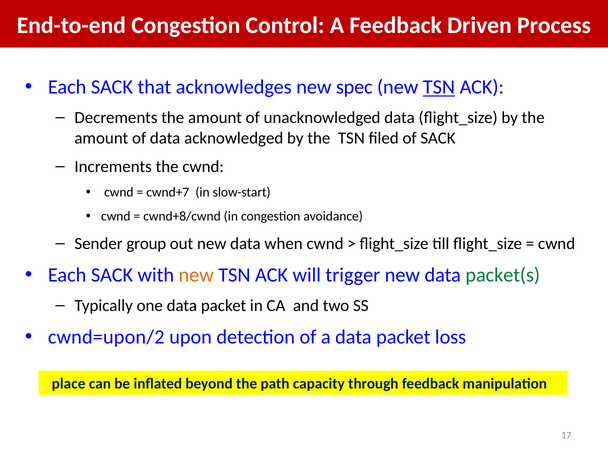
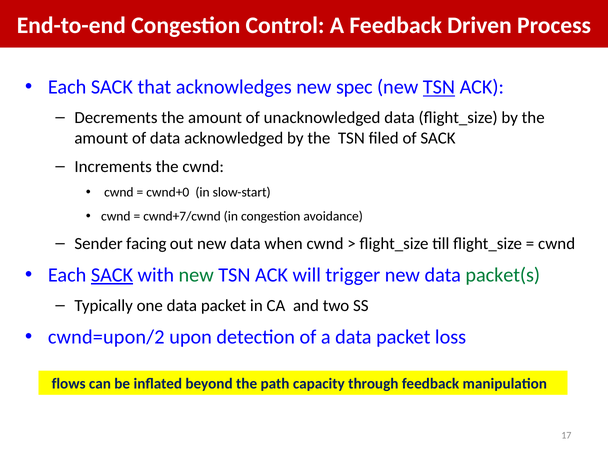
cwnd+7: cwnd+7 -> cwnd+0
cwnd+8/cwnd: cwnd+8/cwnd -> cwnd+7/cwnd
group: group -> facing
SACK at (112, 275) underline: none -> present
new at (196, 275) colour: orange -> green
place: place -> flows
